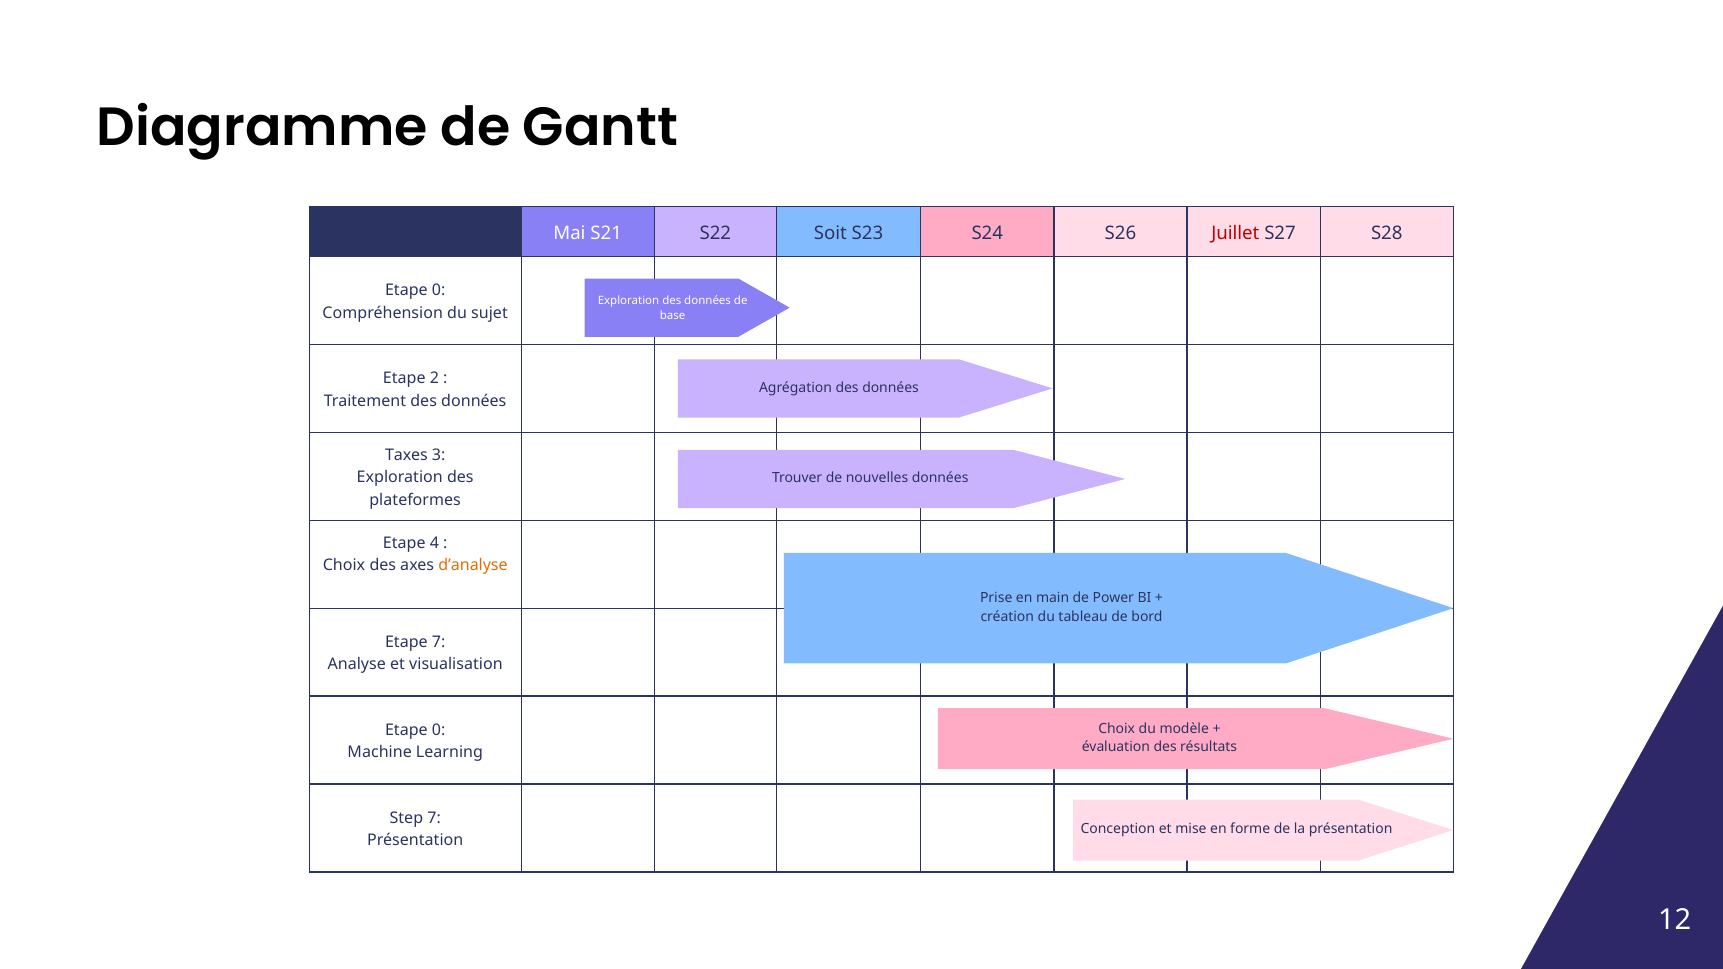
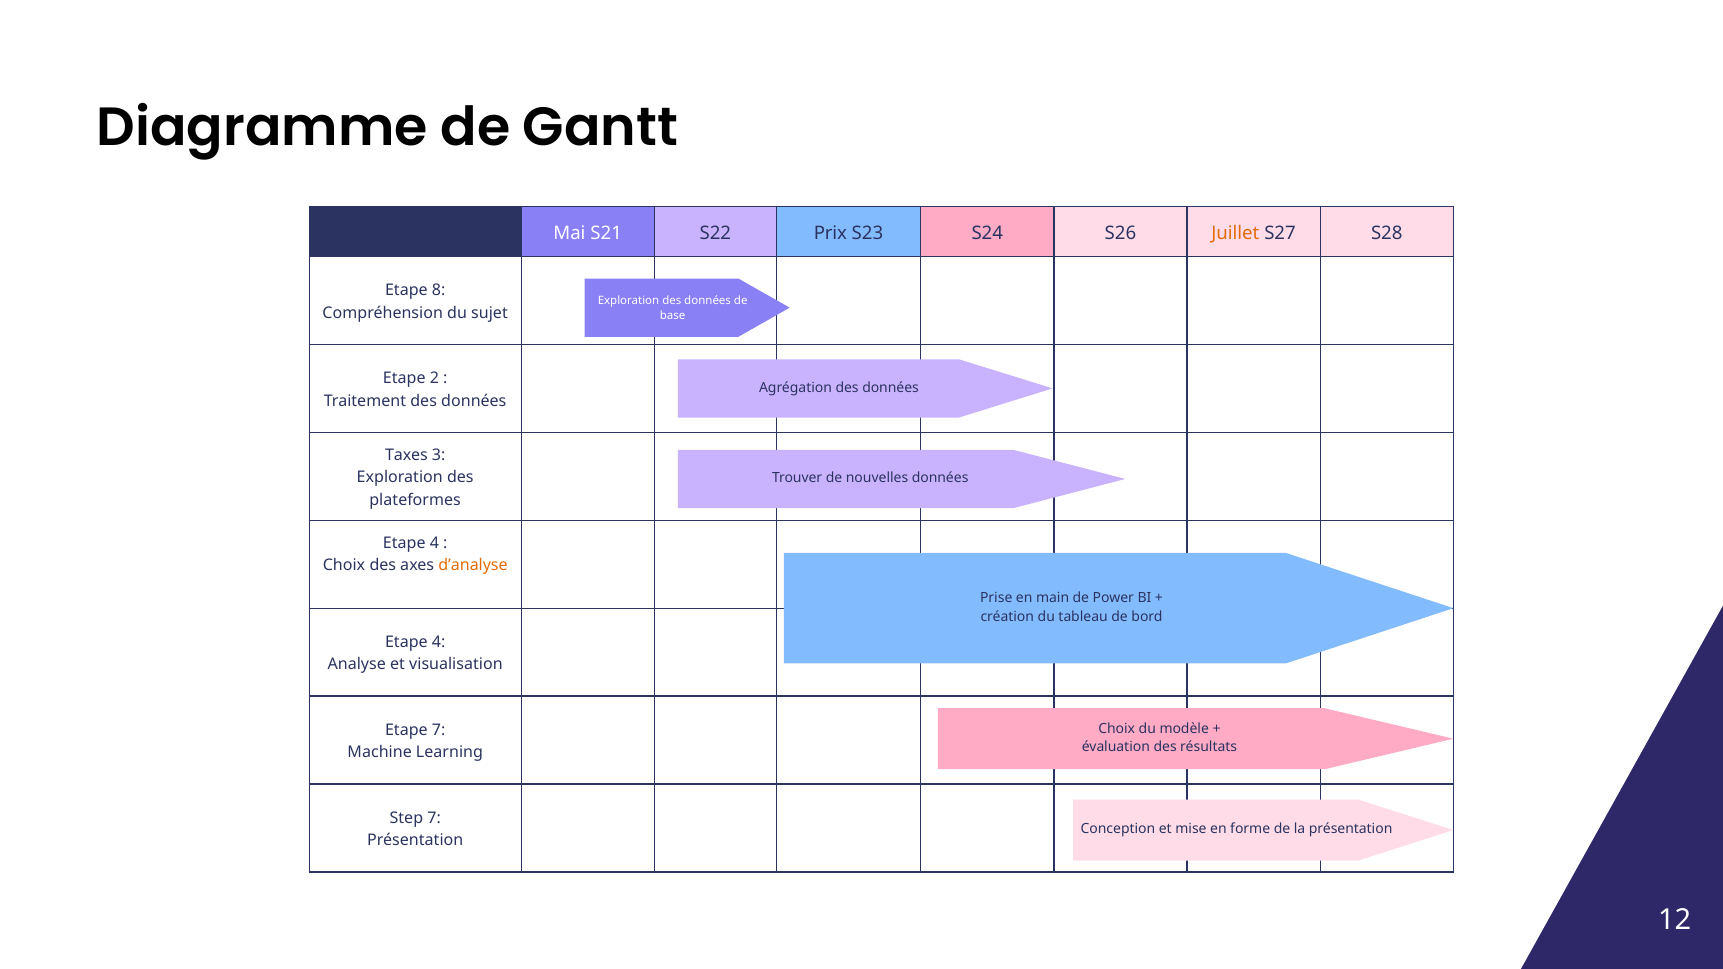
Soit: Soit -> Prix
Juillet colour: red -> orange
0 at (439, 291): 0 -> 8
7 at (439, 642): 7 -> 4
0 at (439, 730): 0 -> 7
